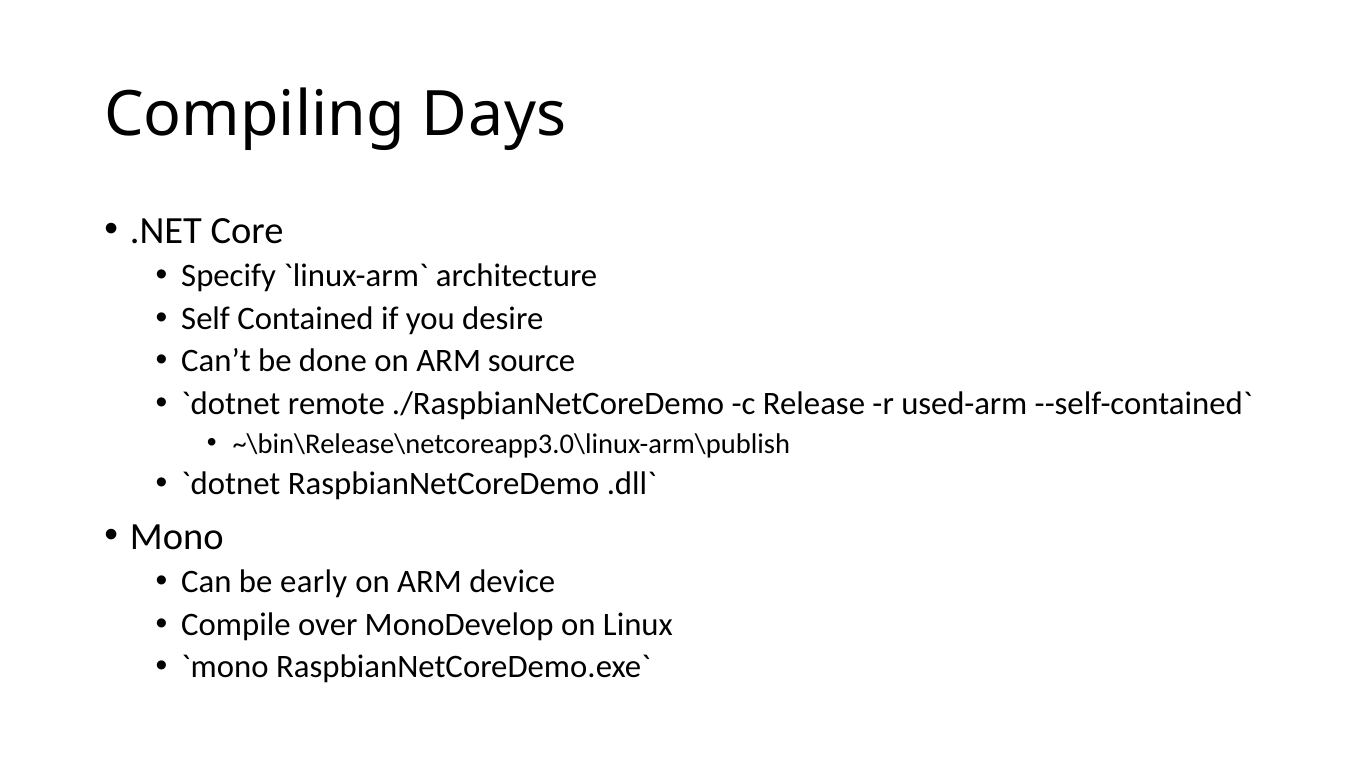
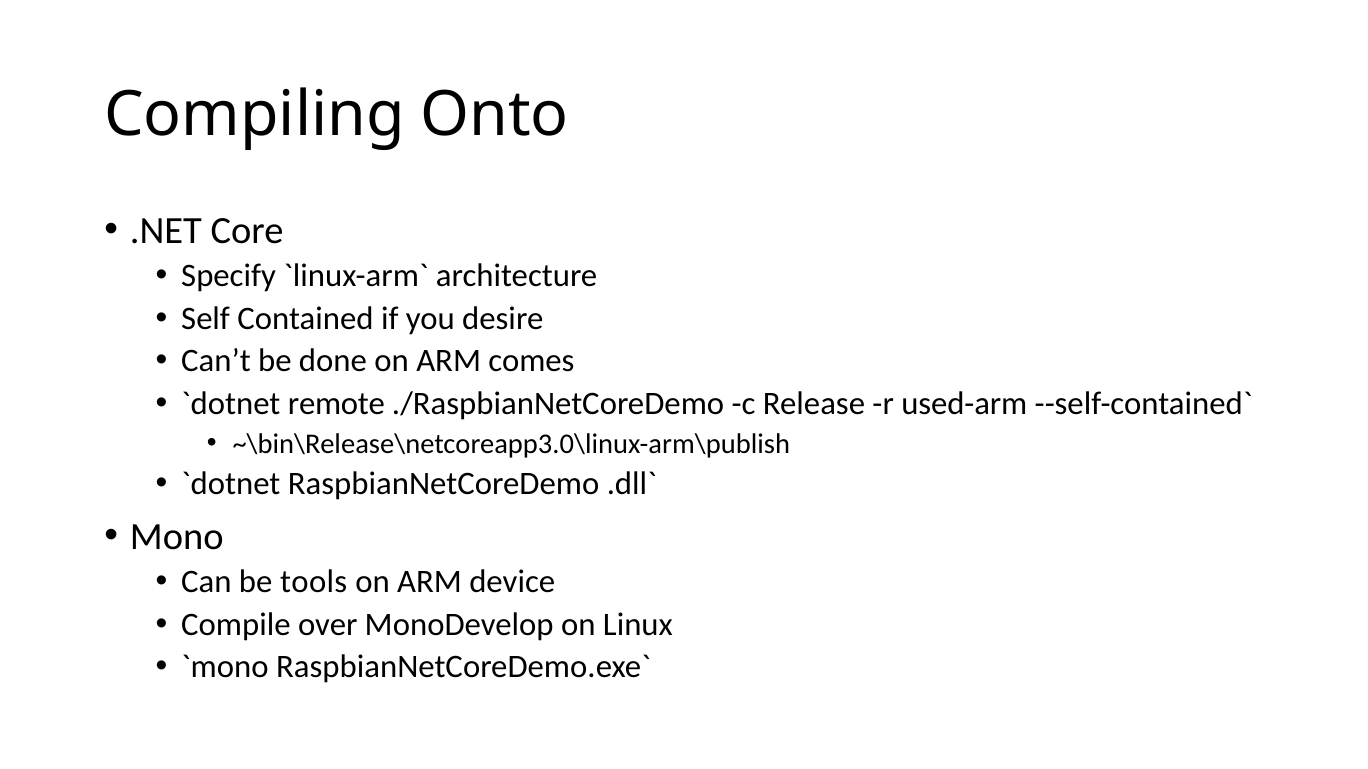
Days: Days -> Onto
source: source -> comes
early: early -> tools
